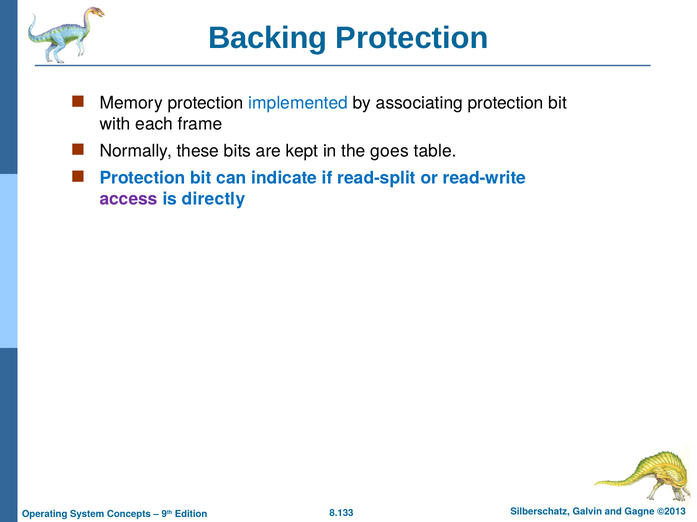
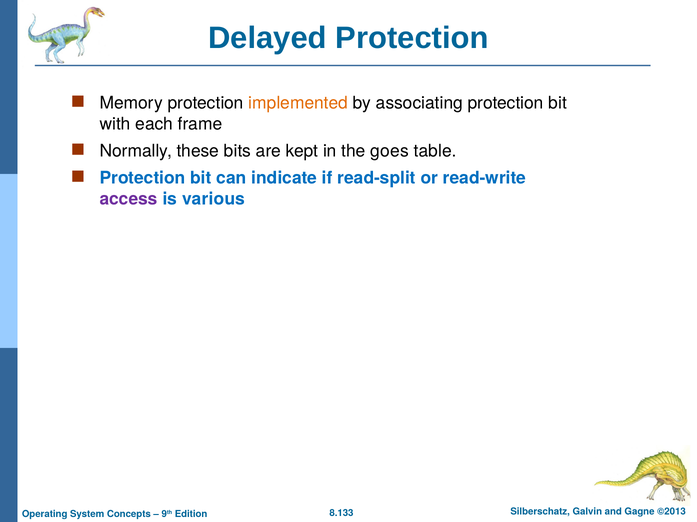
Backing: Backing -> Delayed
implemented colour: blue -> orange
directly: directly -> various
